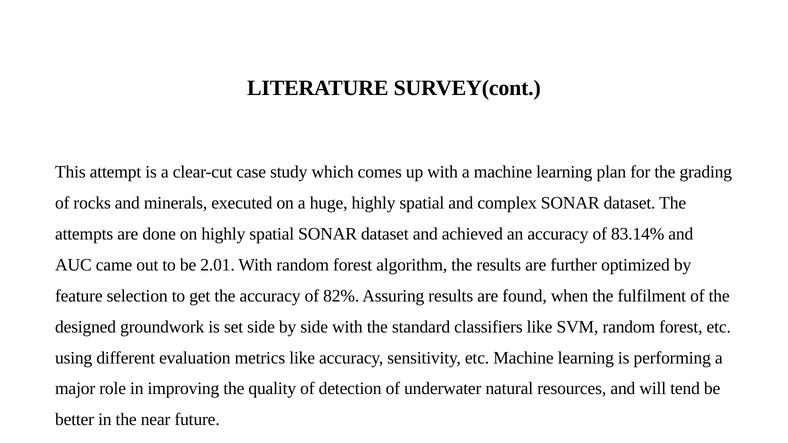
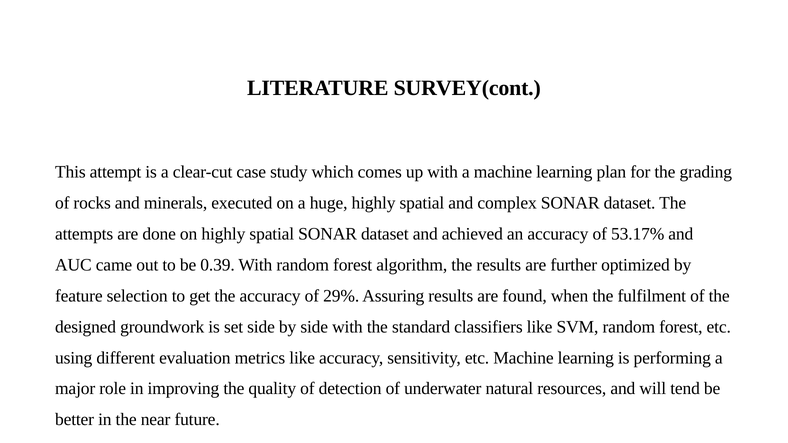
83.14%: 83.14% -> 53.17%
2.01: 2.01 -> 0.39
82%: 82% -> 29%
